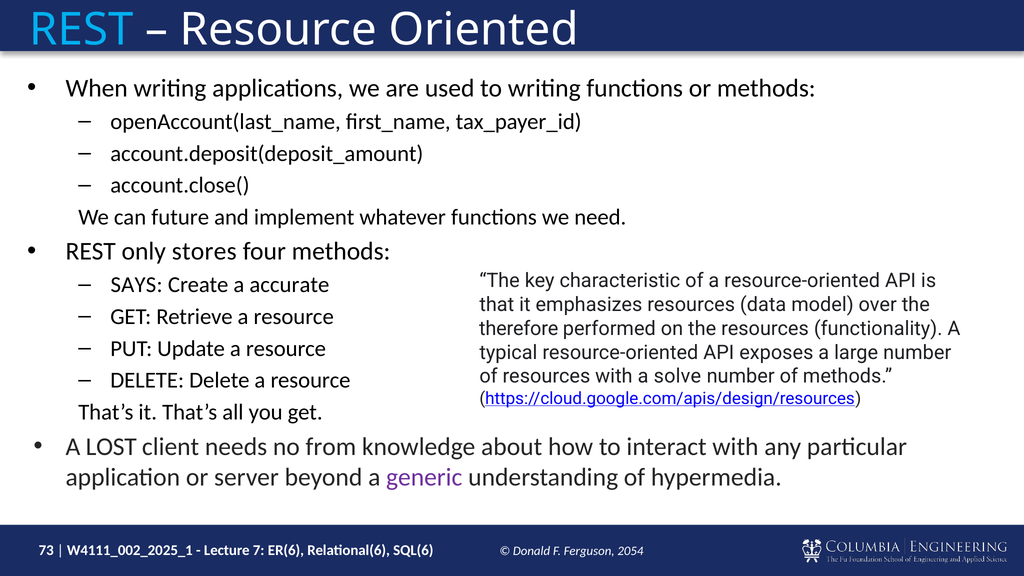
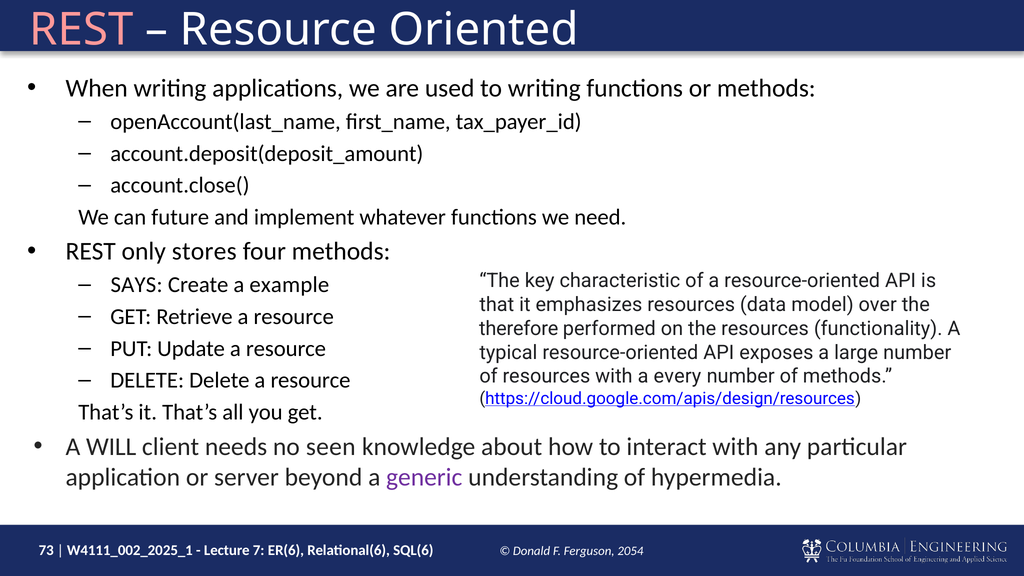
REST at (81, 29) colour: light blue -> pink
accurate: accurate -> example
solve: solve -> every
LOST: LOST -> WILL
from: from -> seen
